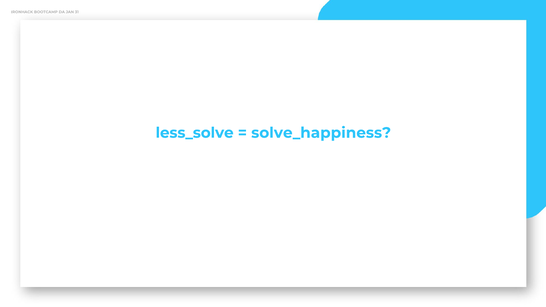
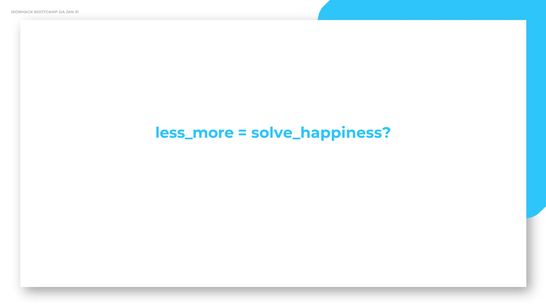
less_solve: less_solve -> less_more
